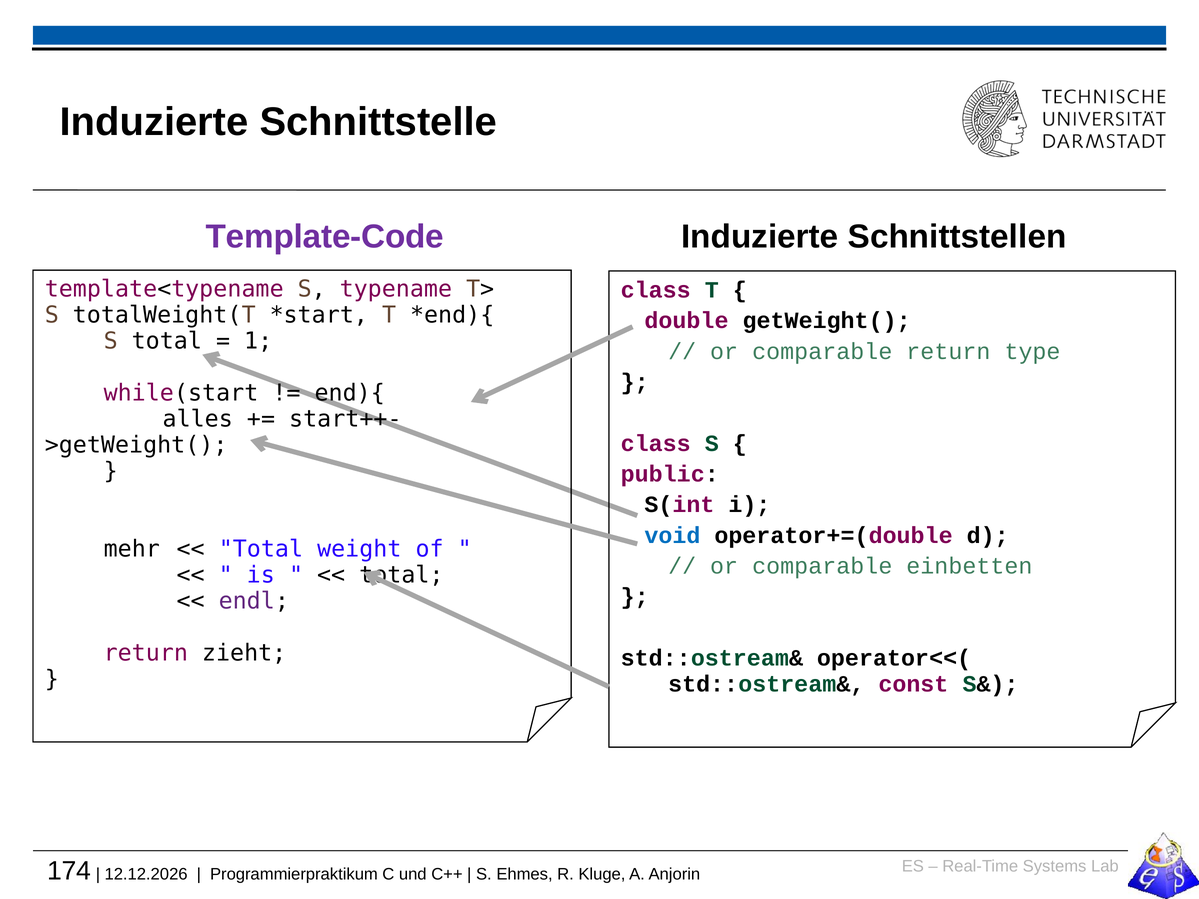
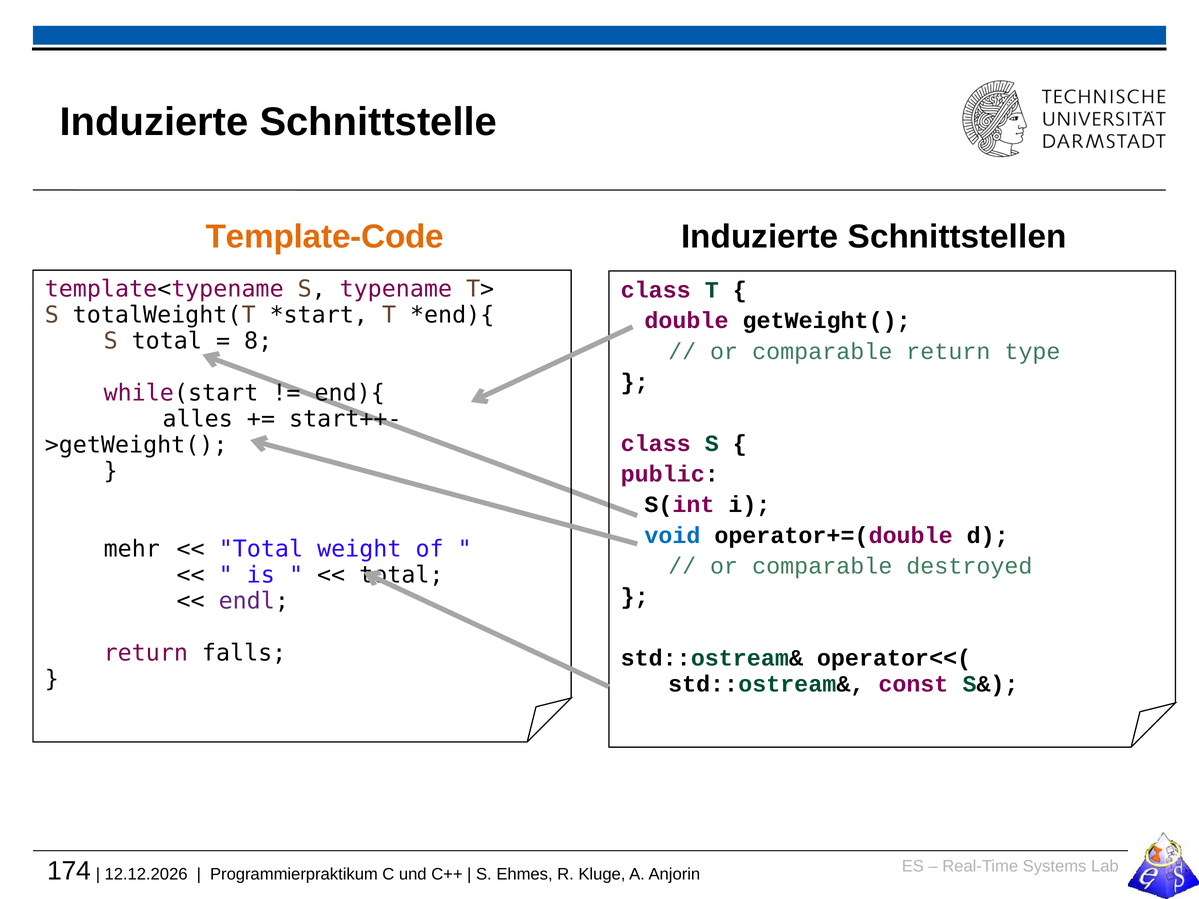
Template-Code colour: purple -> orange
1: 1 -> 8
einbetten: einbetten -> destroyed
zieht: zieht -> falls
